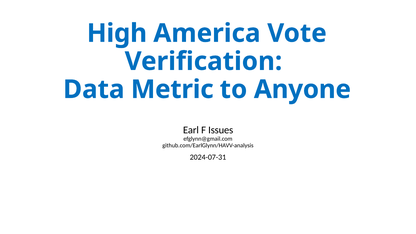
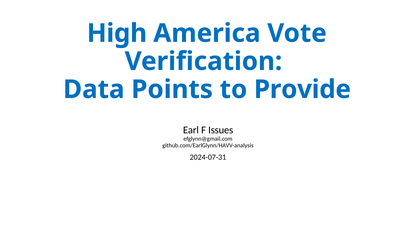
Metric: Metric -> Points
Anyone: Anyone -> Provide
